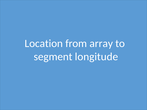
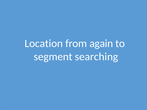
array: array -> again
longitude: longitude -> searching
